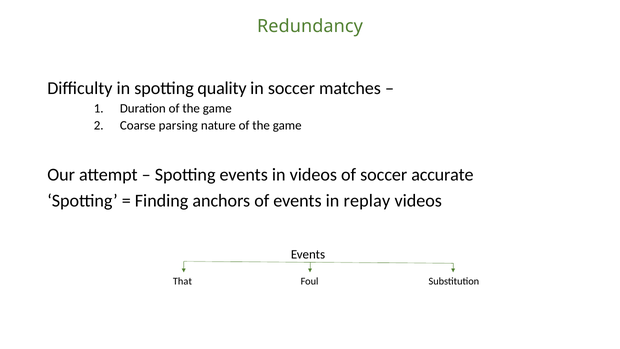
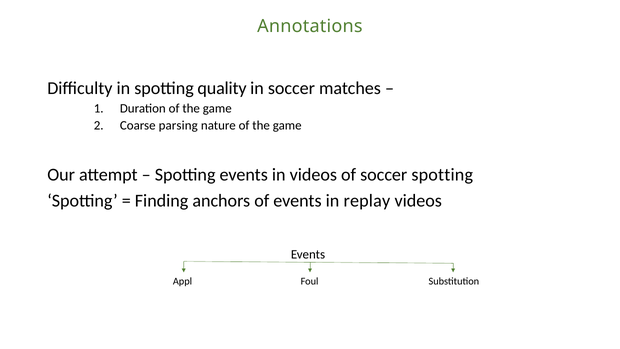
Redundancy: Redundancy -> Annotations
soccer accurate: accurate -> spotting
That: That -> Appl
